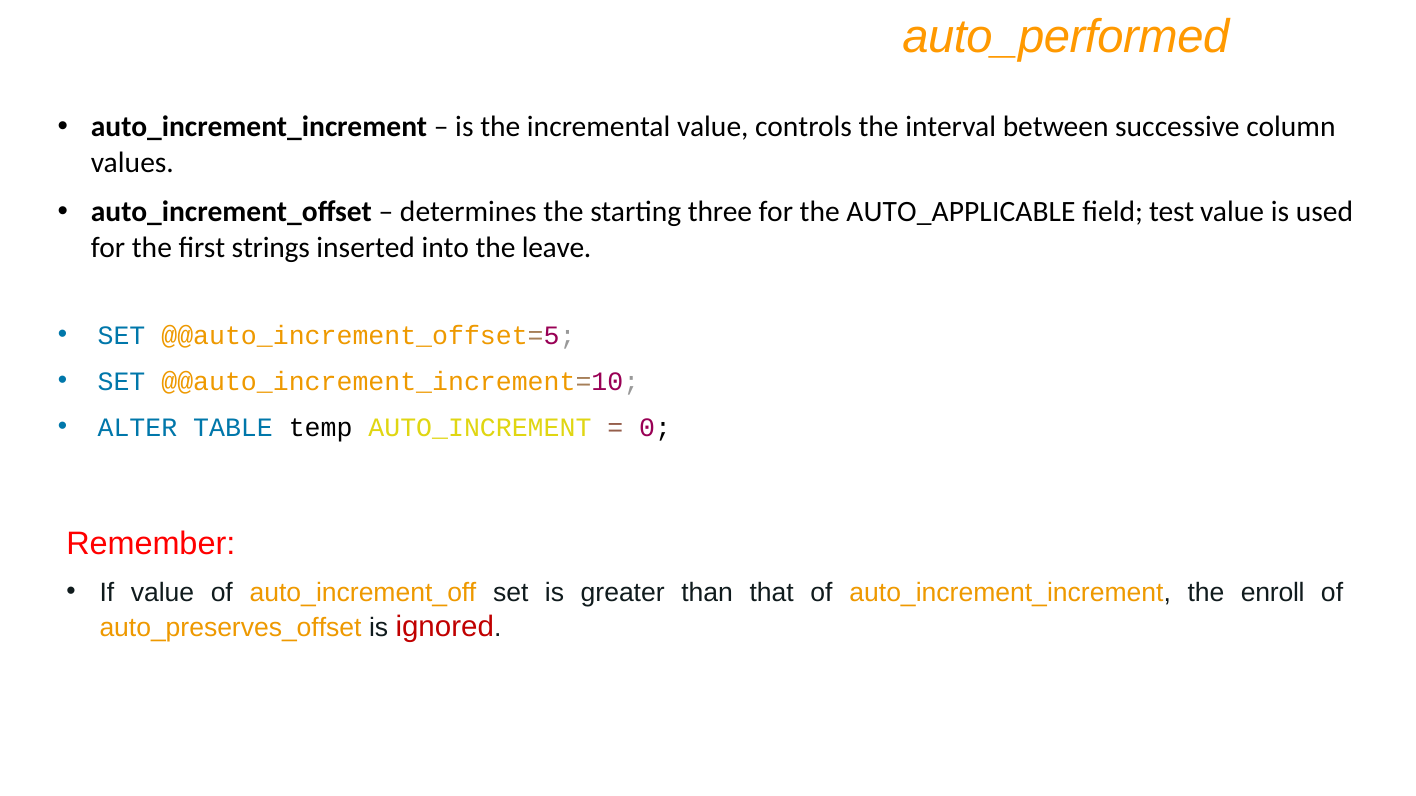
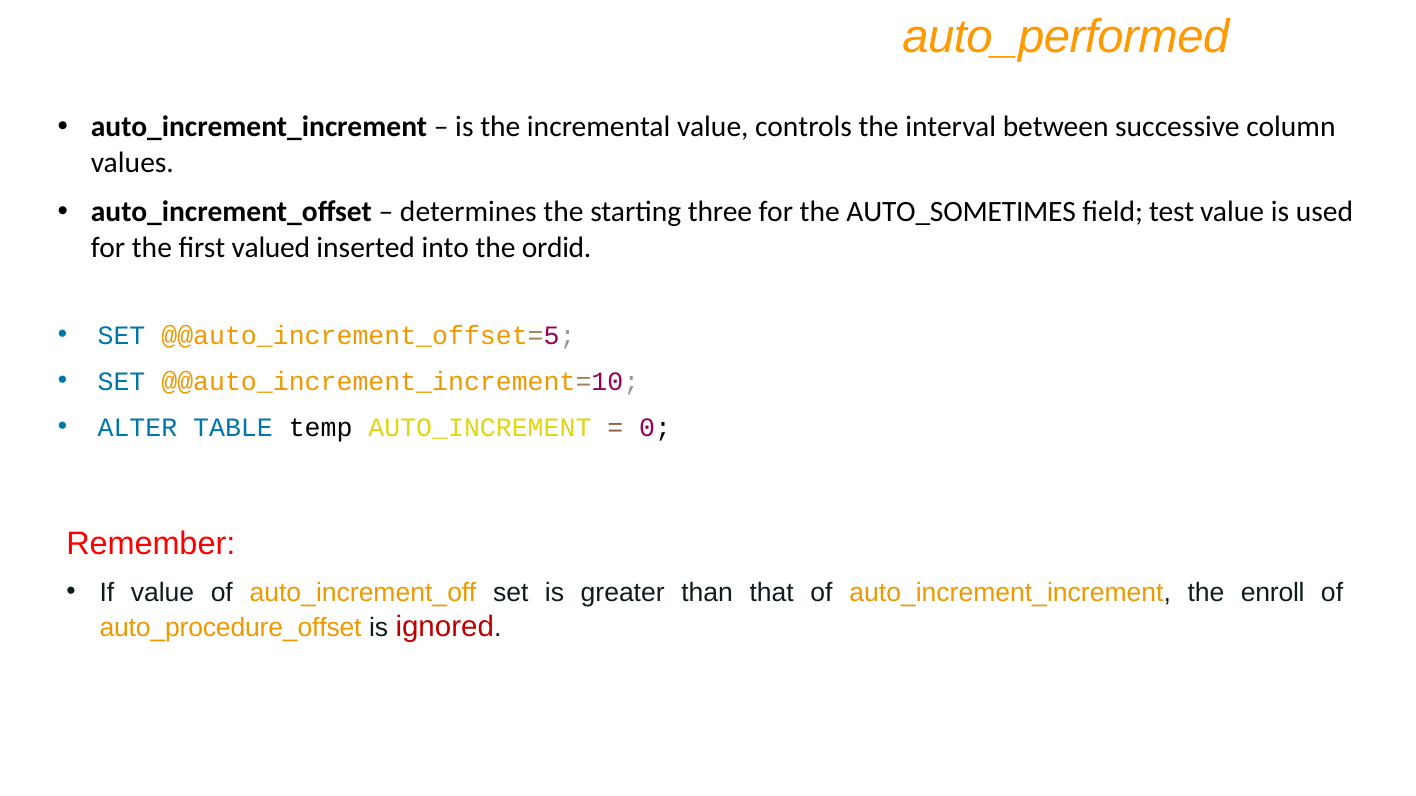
AUTO_APPLICABLE: AUTO_APPLICABLE -> AUTO_SOMETIMES
strings: strings -> valued
leave: leave -> ordid
auto_preserves_offset: auto_preserves_offset -> auto_procedure_offset
